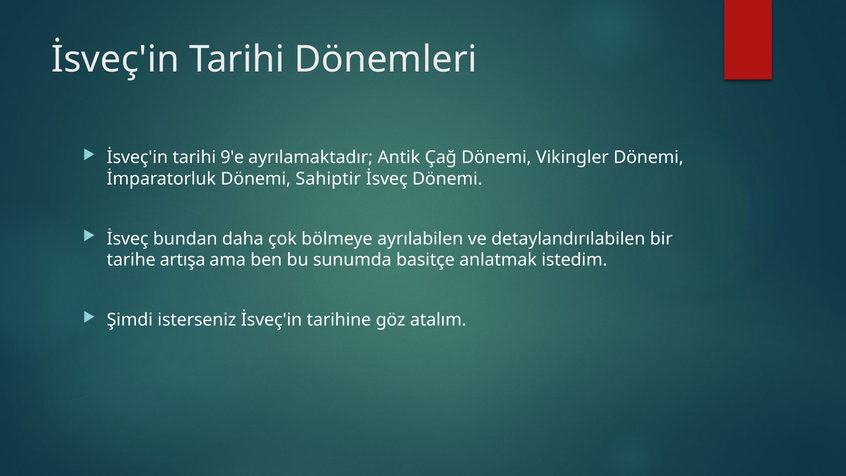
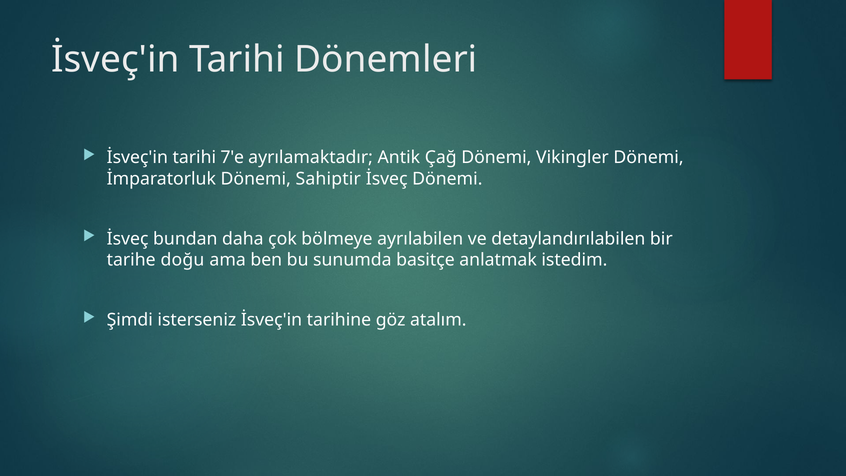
9'e: 9'e -> 7'e
artışa: artışa -> doğu
